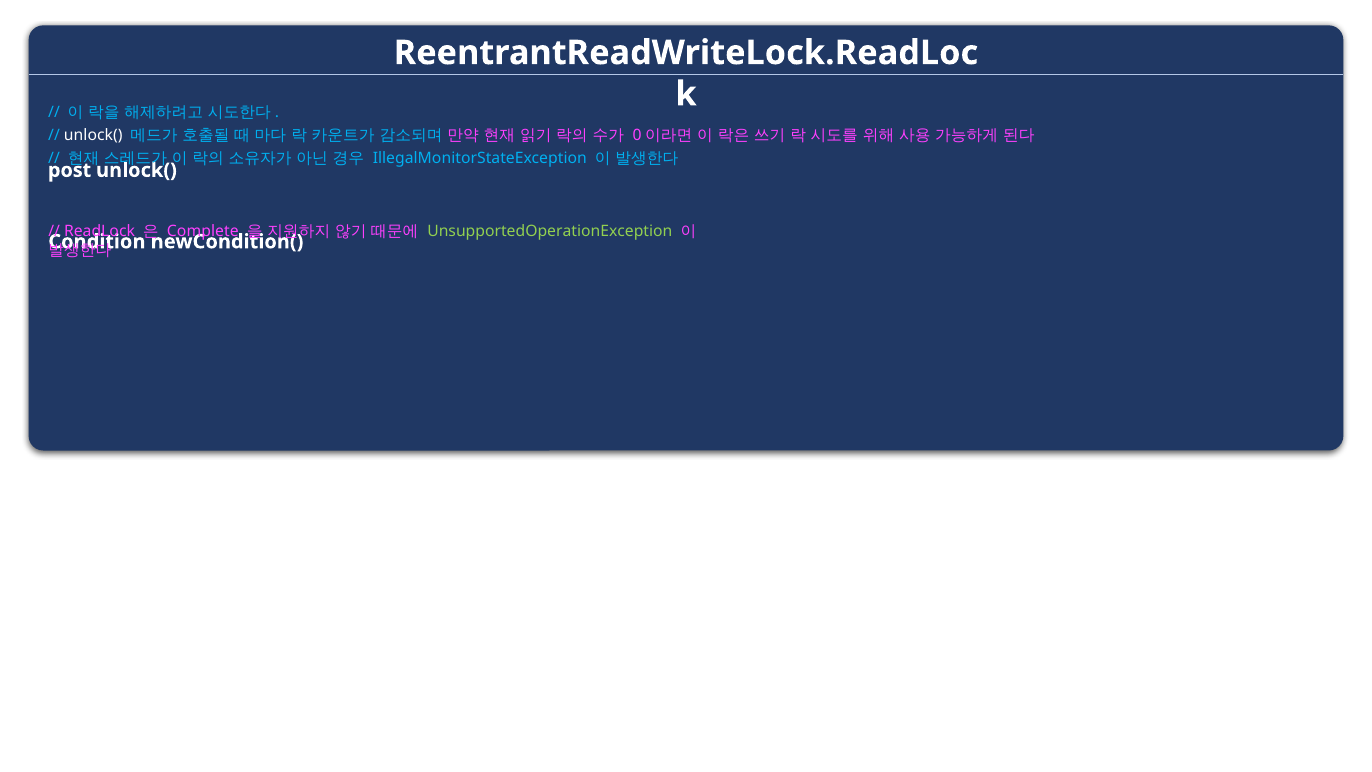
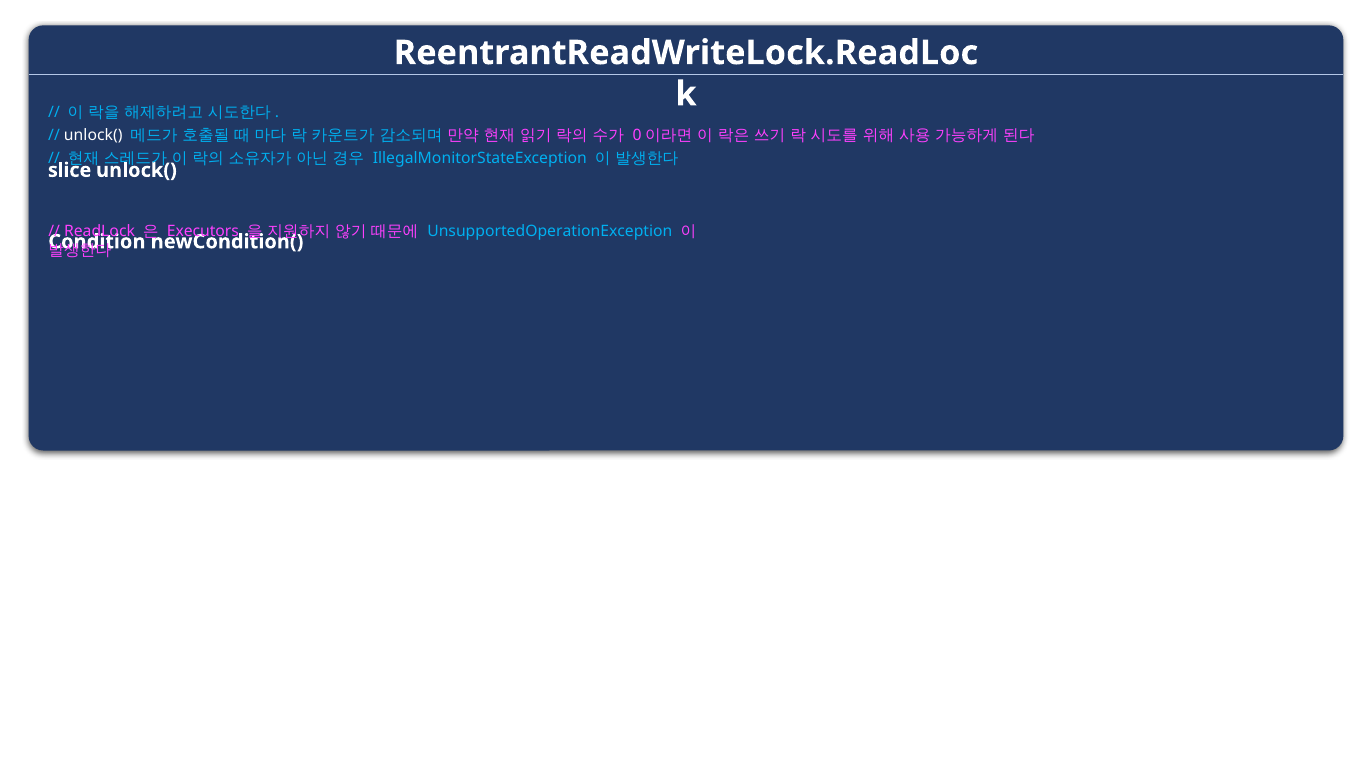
post: post -> slice
Complete: Complete -> Executors
UnsupportedOperationException colour: light green -> light blue
